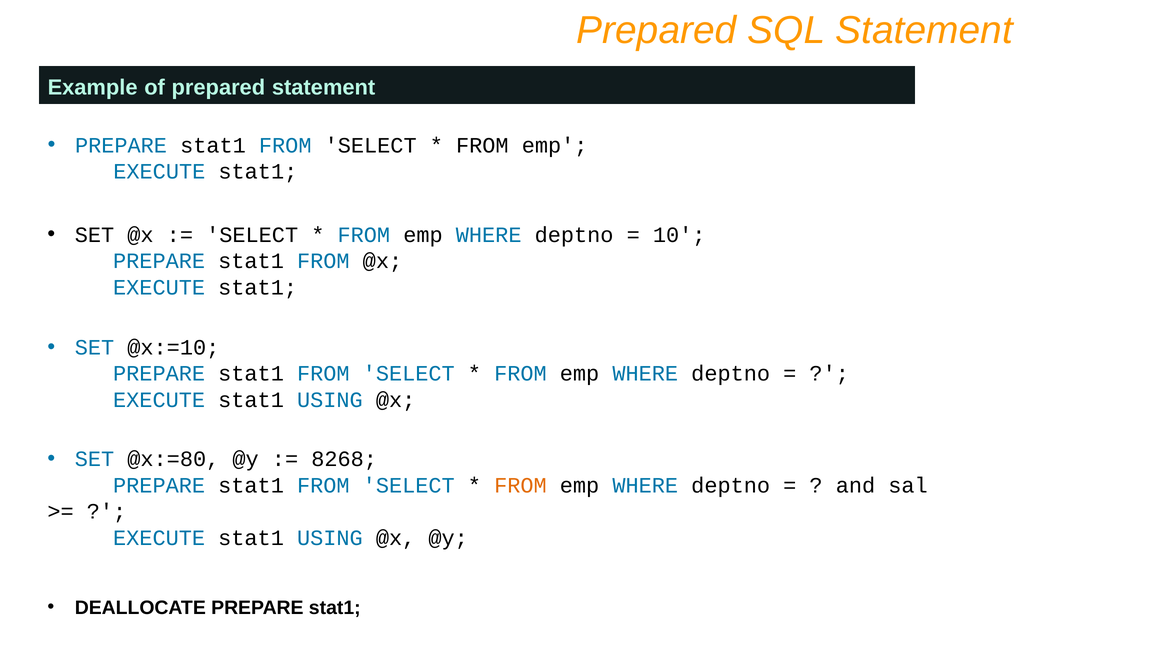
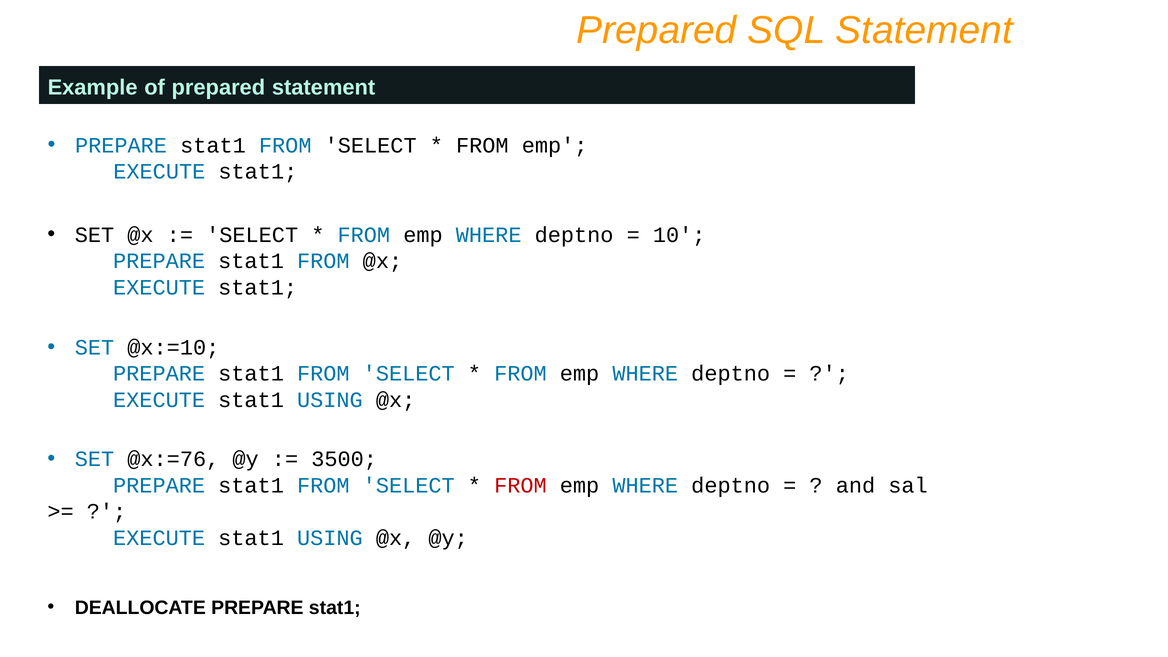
@x:=80: @x:=80 -> @x:=76
8268: 8268 -> 3500
FROM at (520, 485) colour: orange -> red
